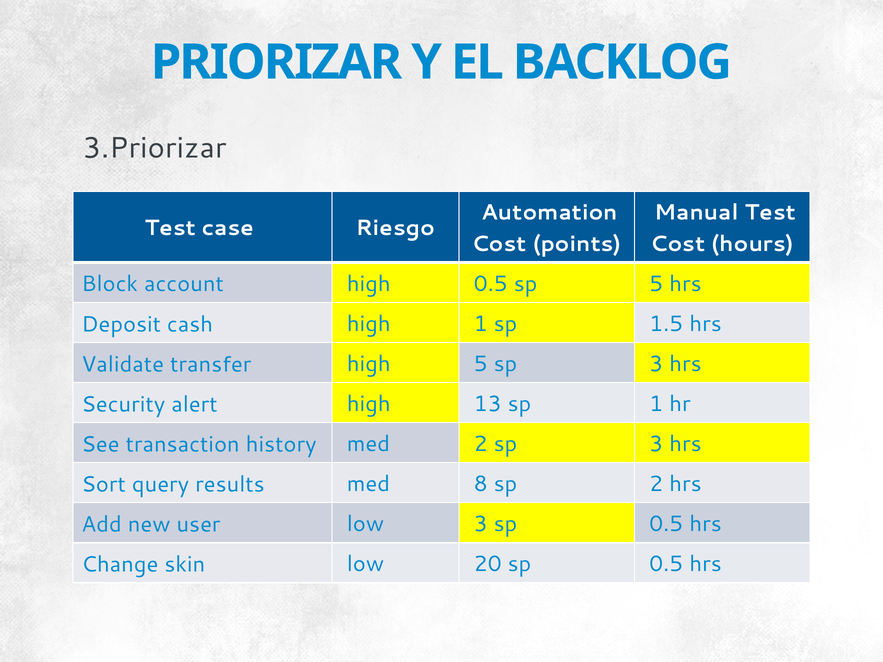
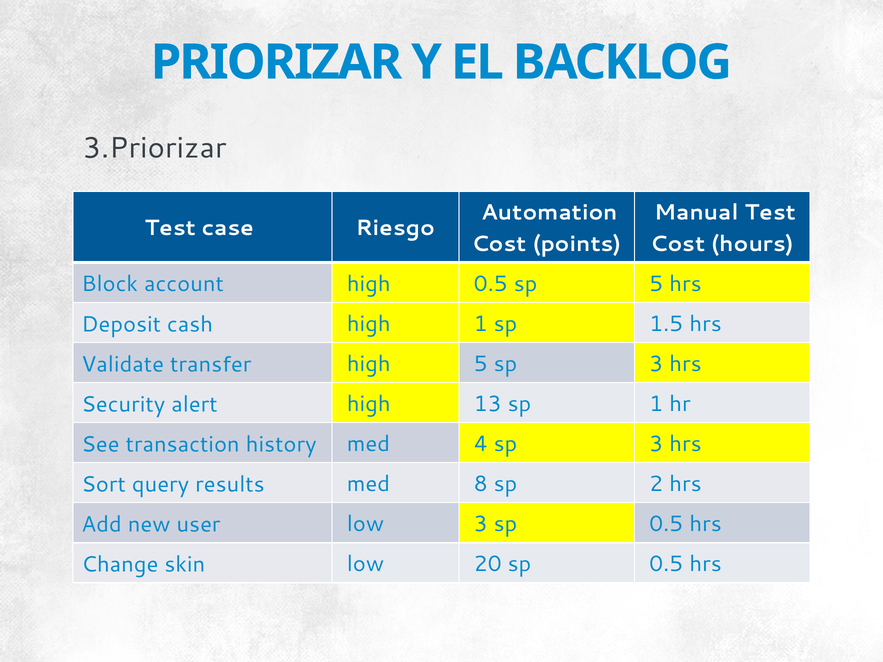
med 2: 2 -> 4
